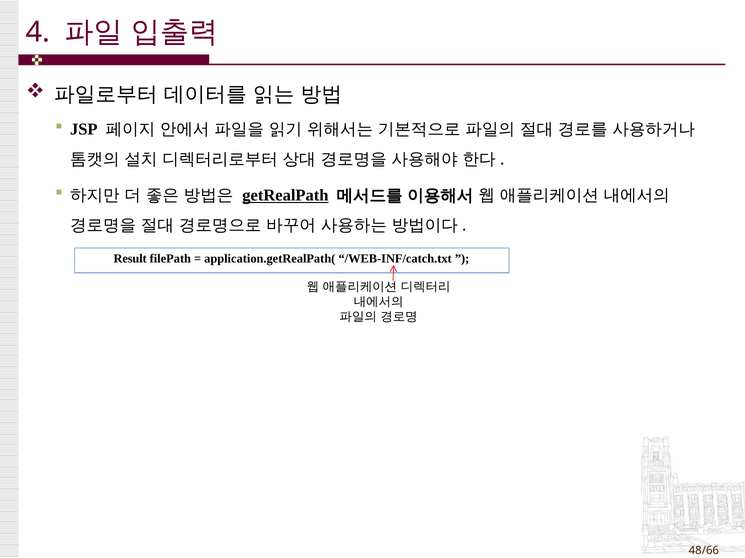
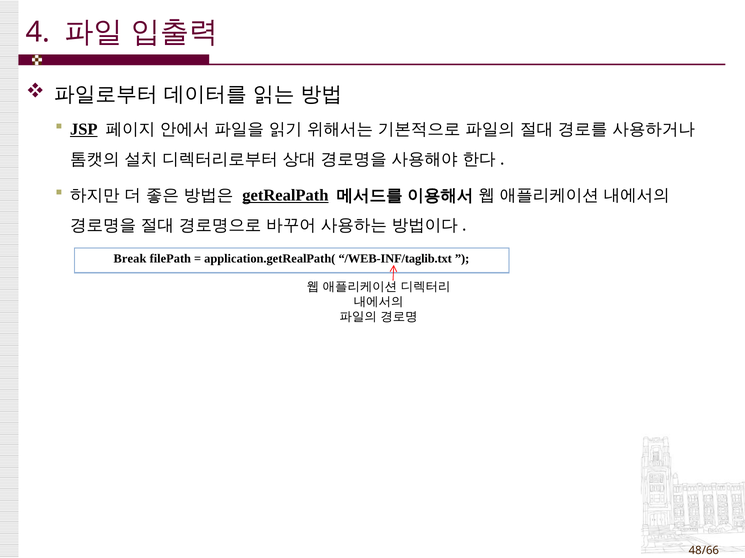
JSP underline: none -> present
Result: Result -> Break
/WEB-INF/catch.txt: /WEB-INF/catch.txt -> /WEB-INF/taglib.txt
